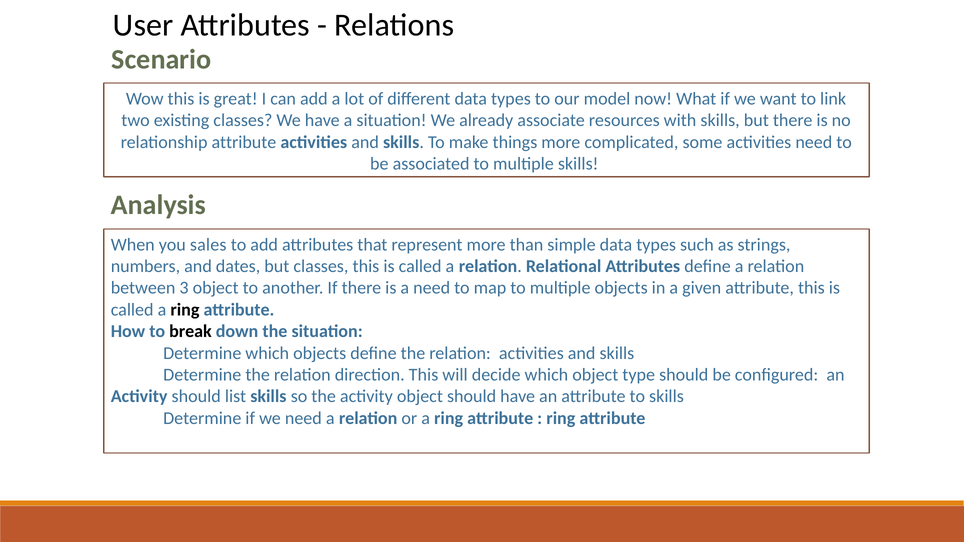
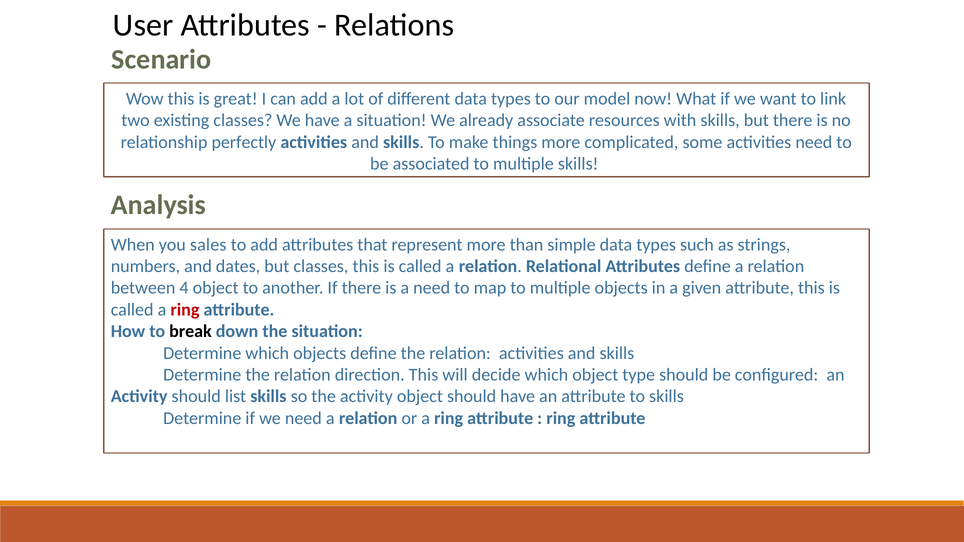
relationship attribute: attribute -> perfectly
3: 3 -> 4
ring at (185, 310) colour: black -> red
